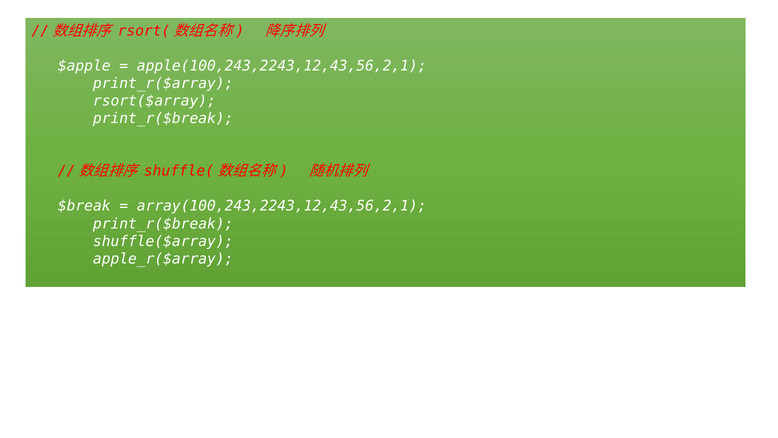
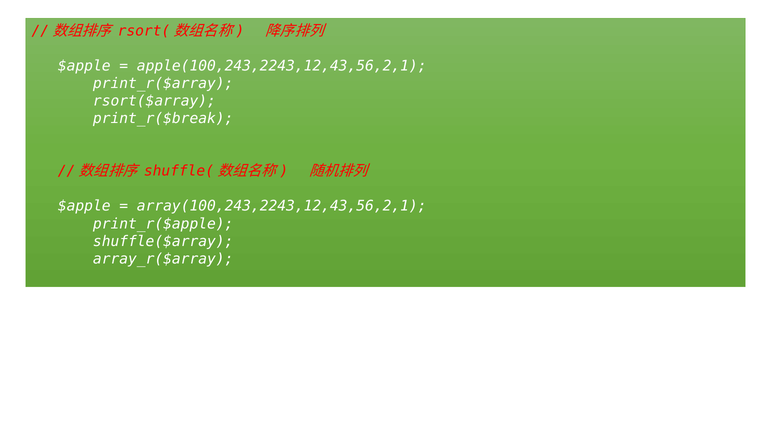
$break at (84, 206): $break -> $apple
print_r($break at (163, 224): print_r($break -> print_r($apple
apple_r($array: apple_r($array -> array_r($array
